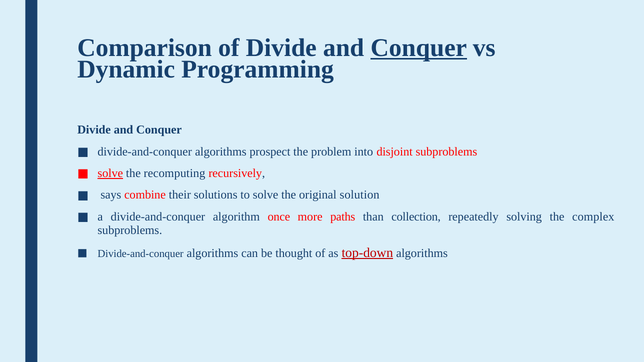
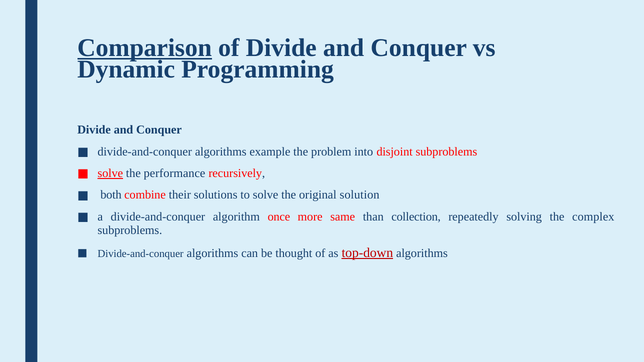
Comparison underline: none -> present
Conquer at (419, 48) underline: present -> none
prospect: prospect -> example
recomputing: recomputing -> performance
says: says -> both
paths: paths -> same
